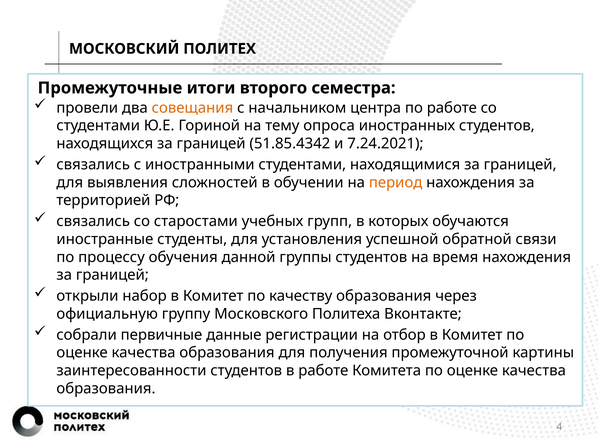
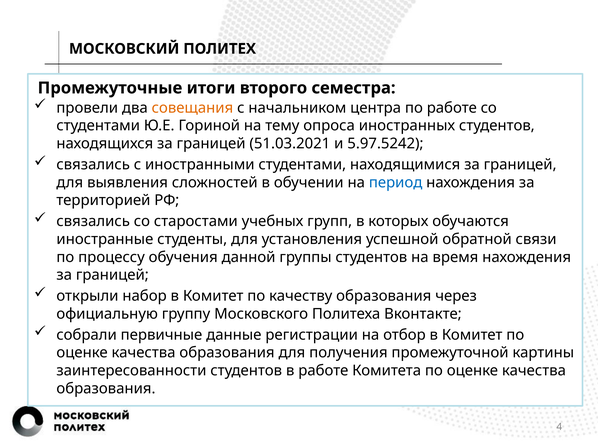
51.85.4342: 51.85.4342 -> 51.03.2021
7.24.2021: 7.24.2021 -> 5.97.5242
период colour: orange -> blue
